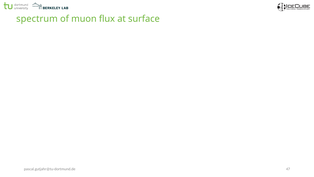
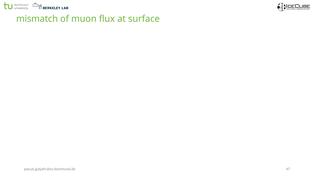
spectrum: spectrum -> mismatch
